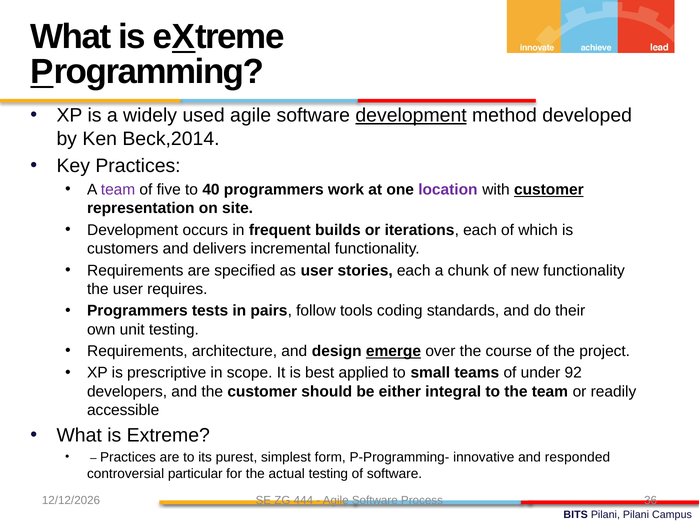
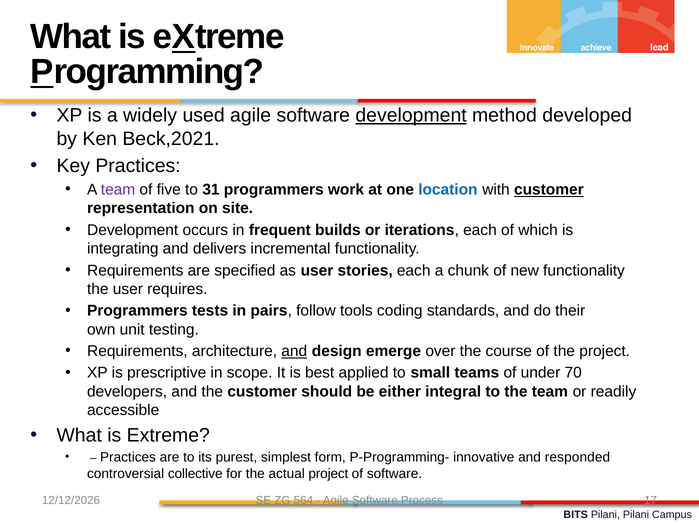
Beck,2014: Beck,2014 -> Beck,2021
40: 40 -> 31
location colour: purple -> blue
customers: customers -> integrating
and at (294, 351) underline: none -> present
emerge underline: present -> none
92: 92 -> 70
particular: particular -> collective
actual testing: testing -> project
444: 444 -> 564
36: 36 -> 17
